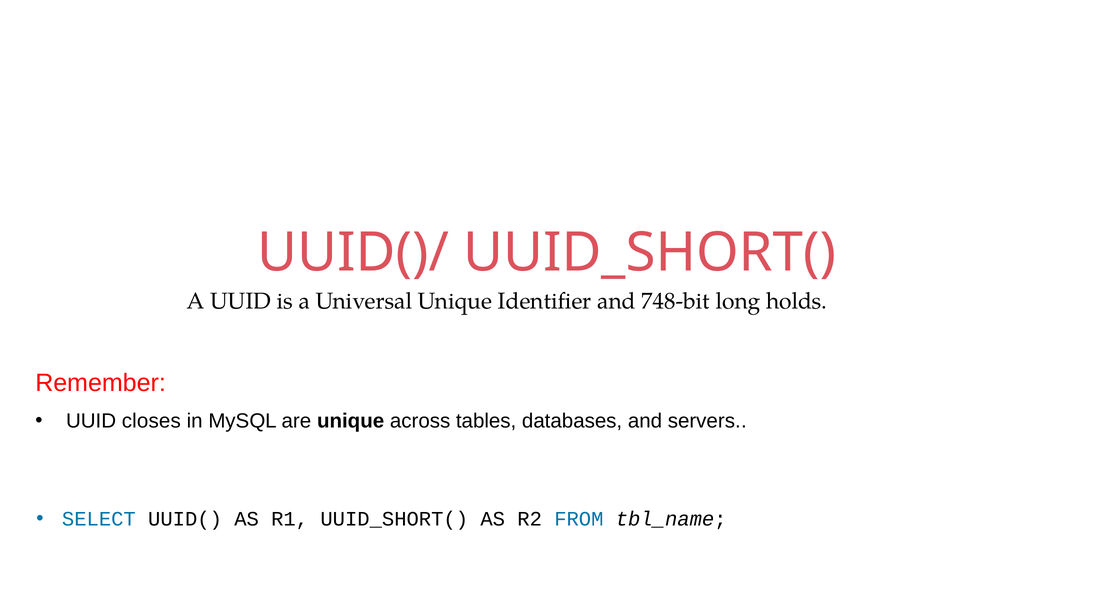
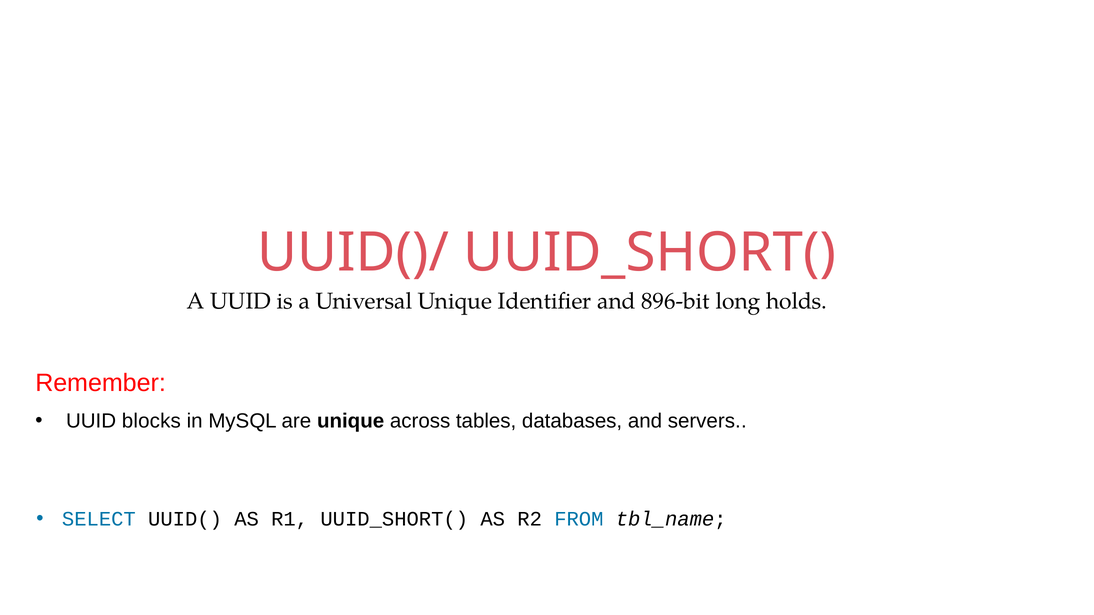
748-bit: 748-bit -> 896-bit
closes: closes -> blocks
